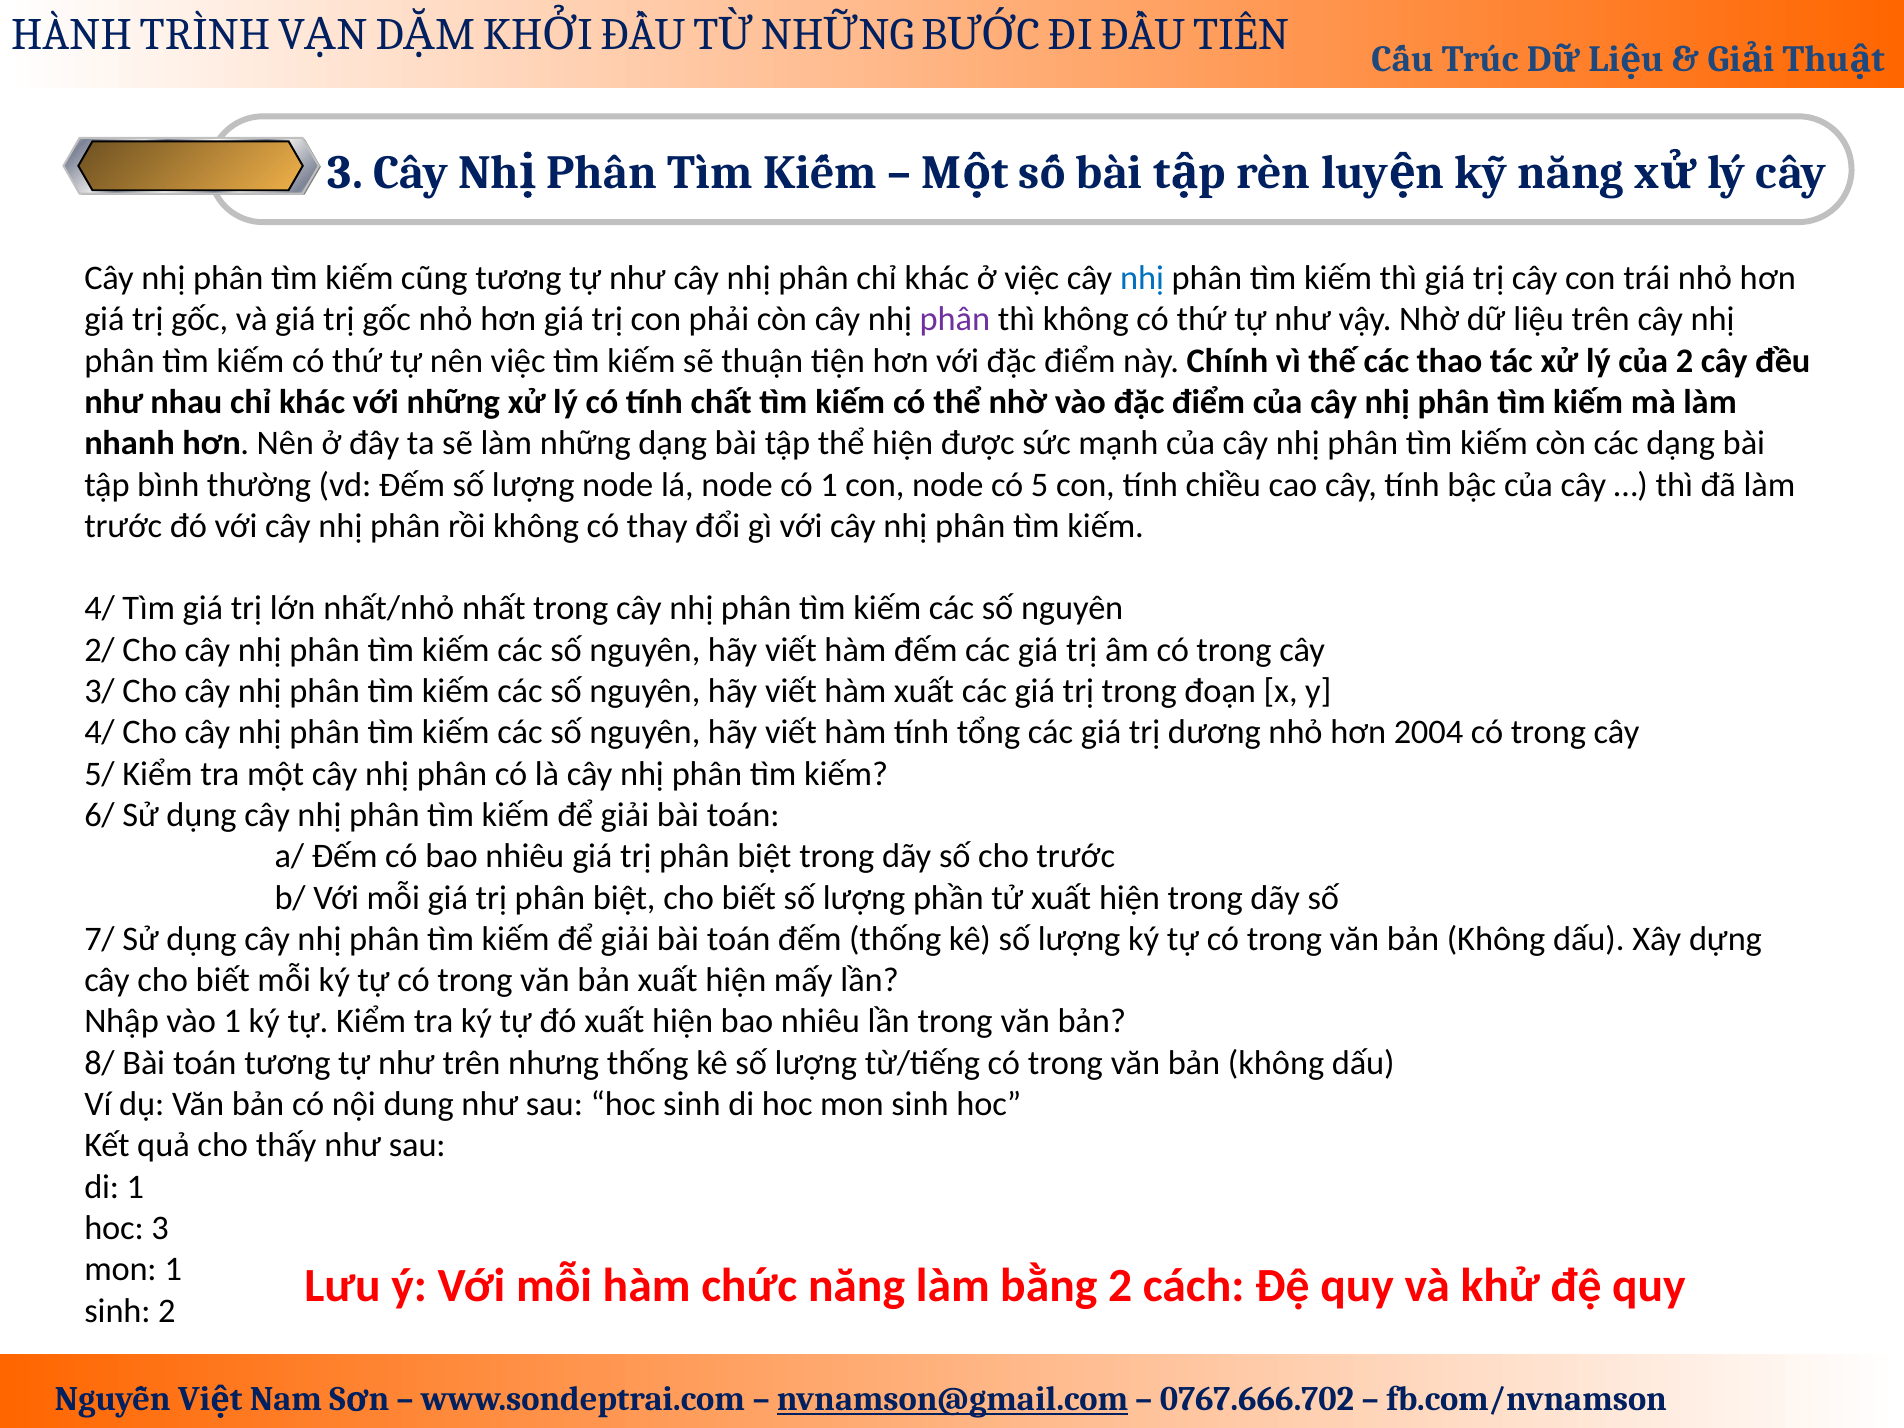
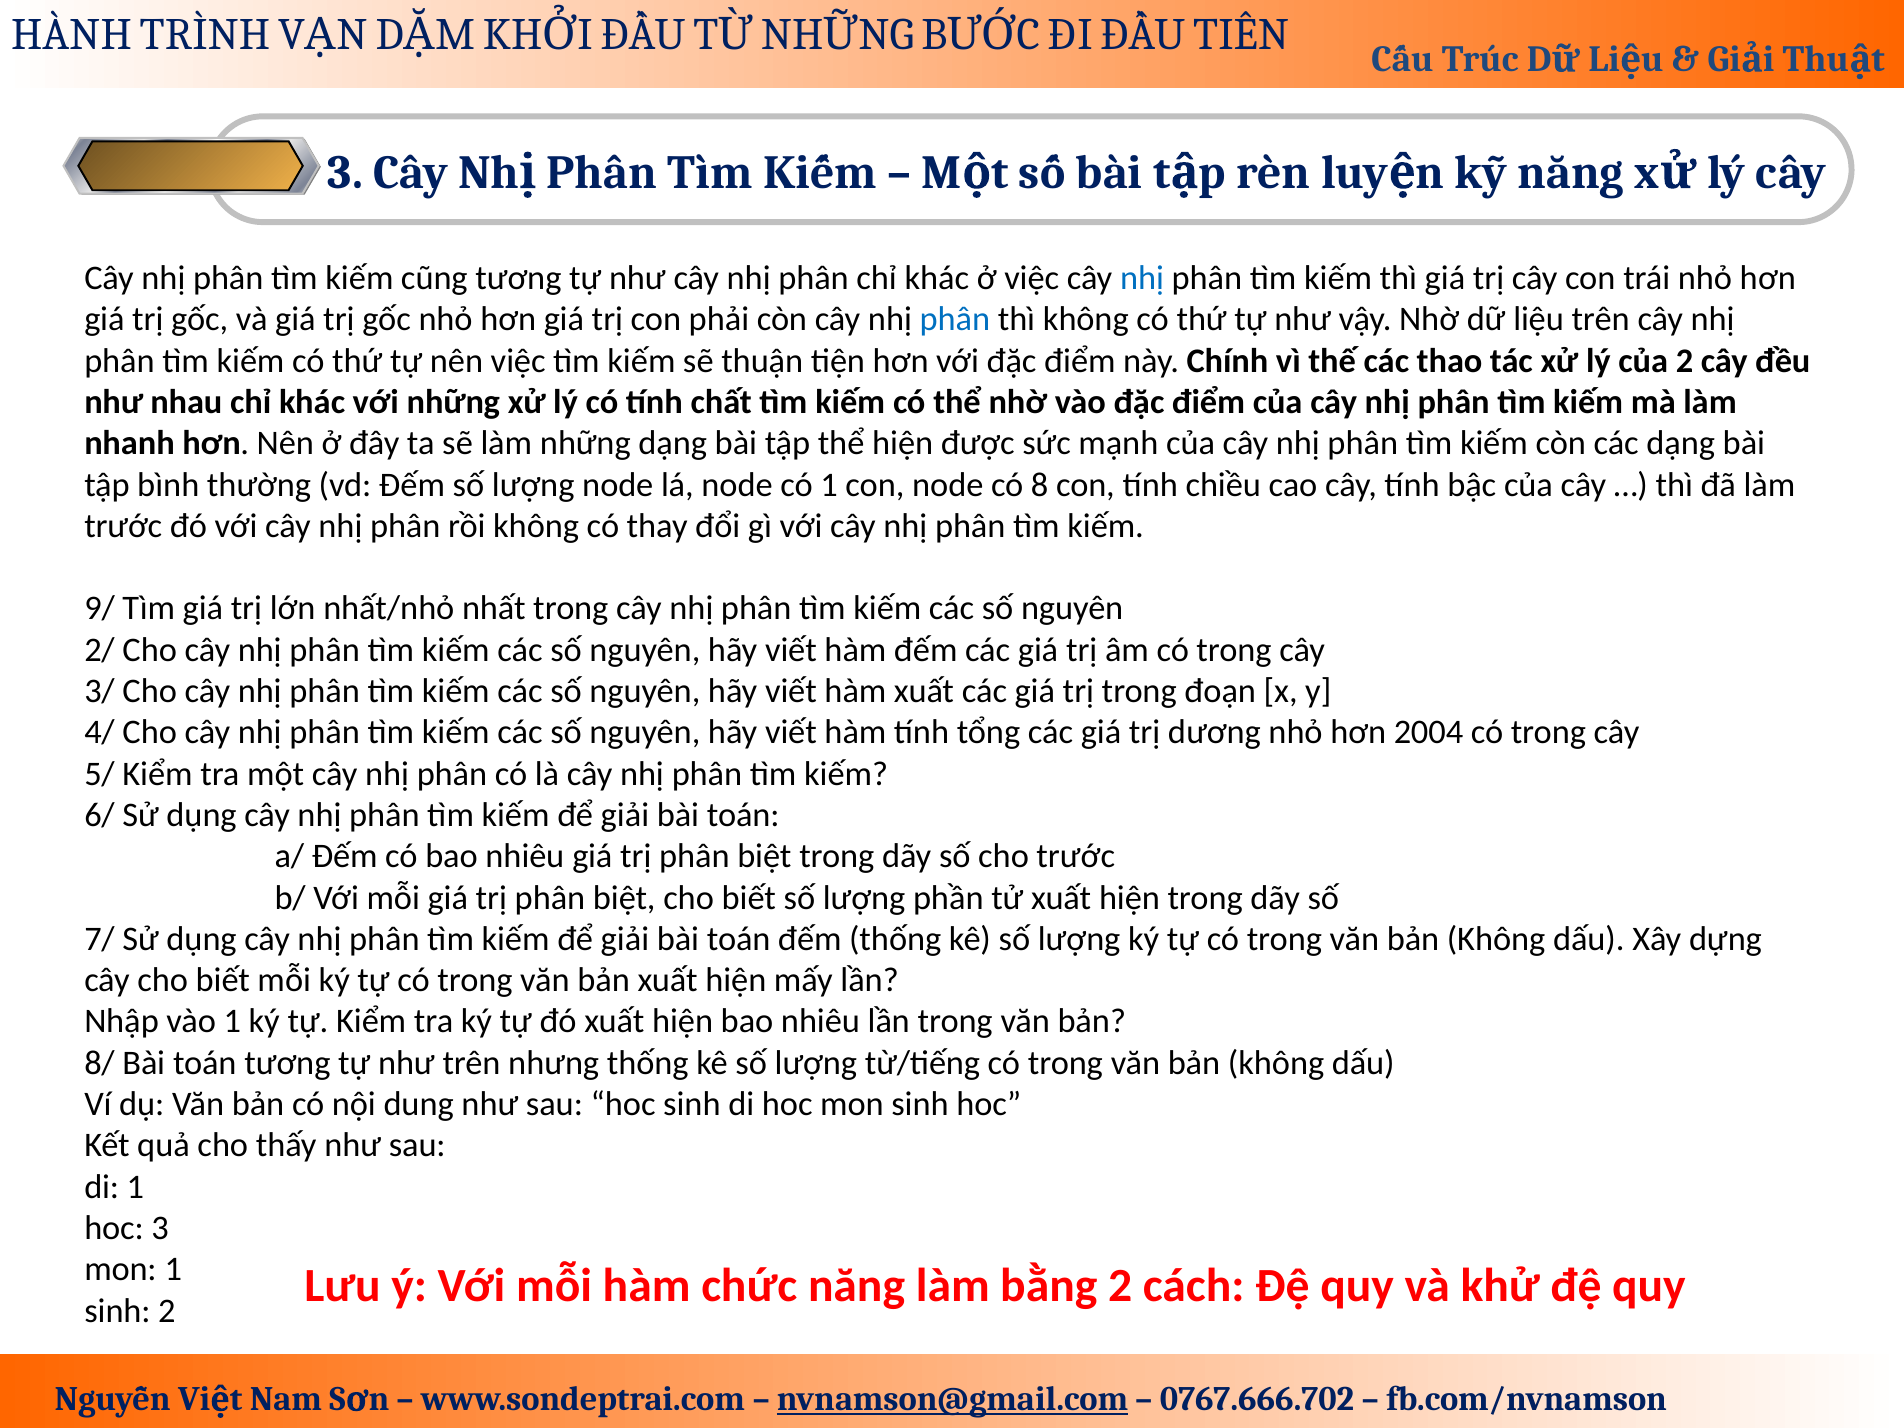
phân at (955, 319) colour: purple -> blue
5: 5 -> 8
4/ at (100, 609): 4/ -> 9/
